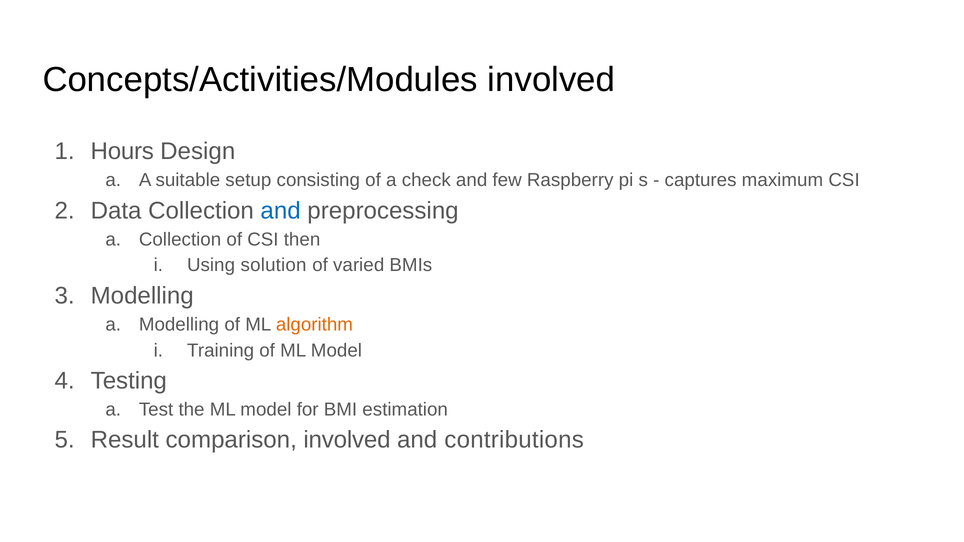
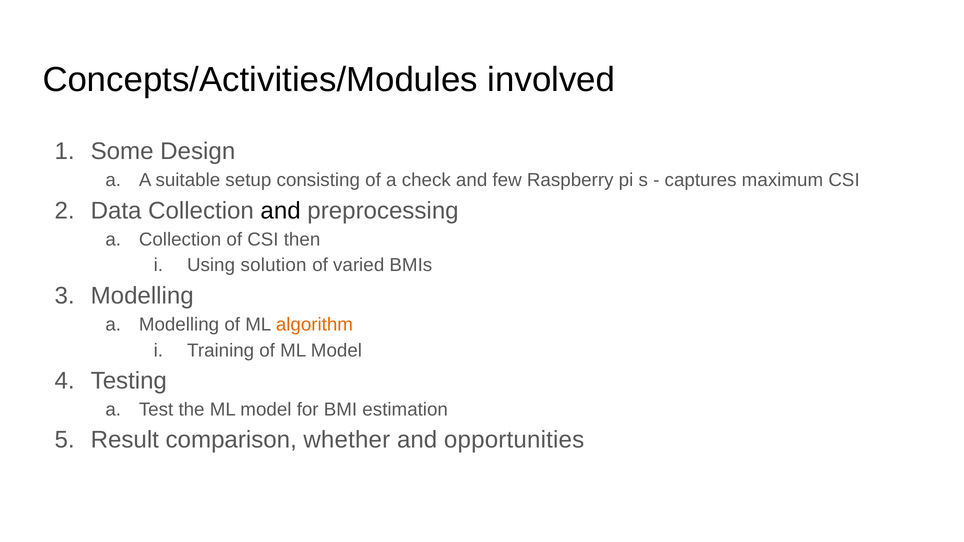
Hours: Hours -> Some
and at (281, 211) colour: blue -> black
comparison involved: involved -> whether
contributions: contributions -> opportunities
